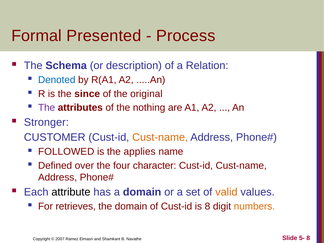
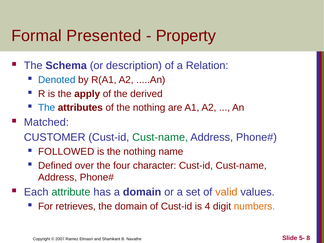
Process: Process -> Property
since: since -> apply
original: original -> derived
The at (47, 108) colour: purple -> blue
Stronger: Stronger -> Matched
Cust-name at (160, 137) colour: orange -> green
is the applies: applies -> nothing
attribute colour: black -> green
is 8: 8 -> 4
